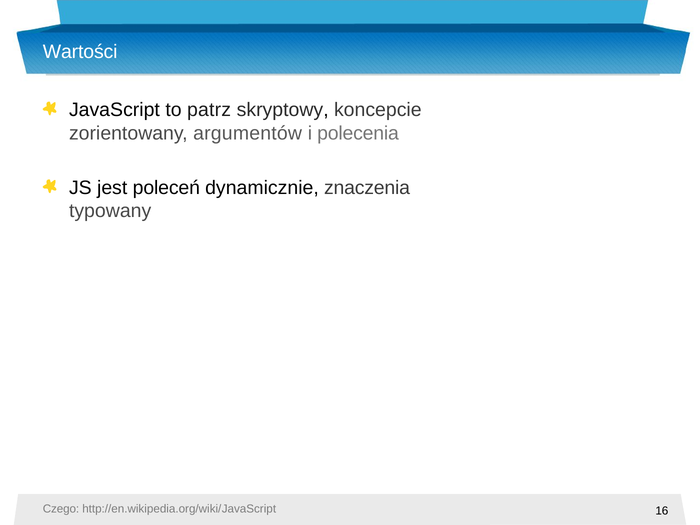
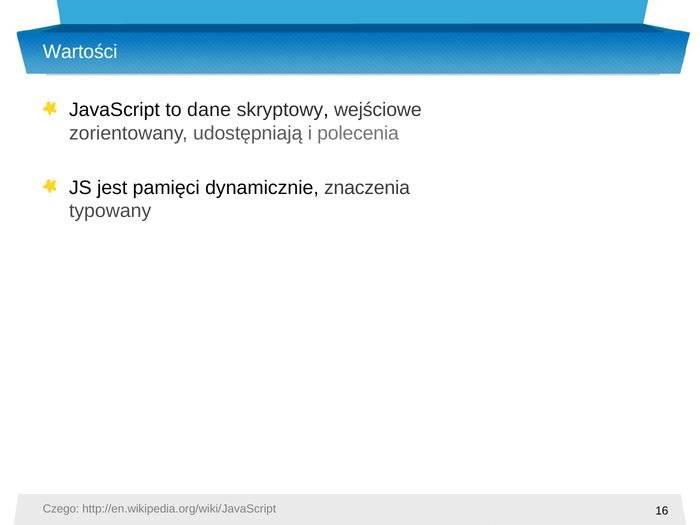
patrz: patrz -> dane
koncepcie: koncepcie -> wejściowe
argumentów: argumentów -> udostępniają
poleceń: poleceń -> pamięci
